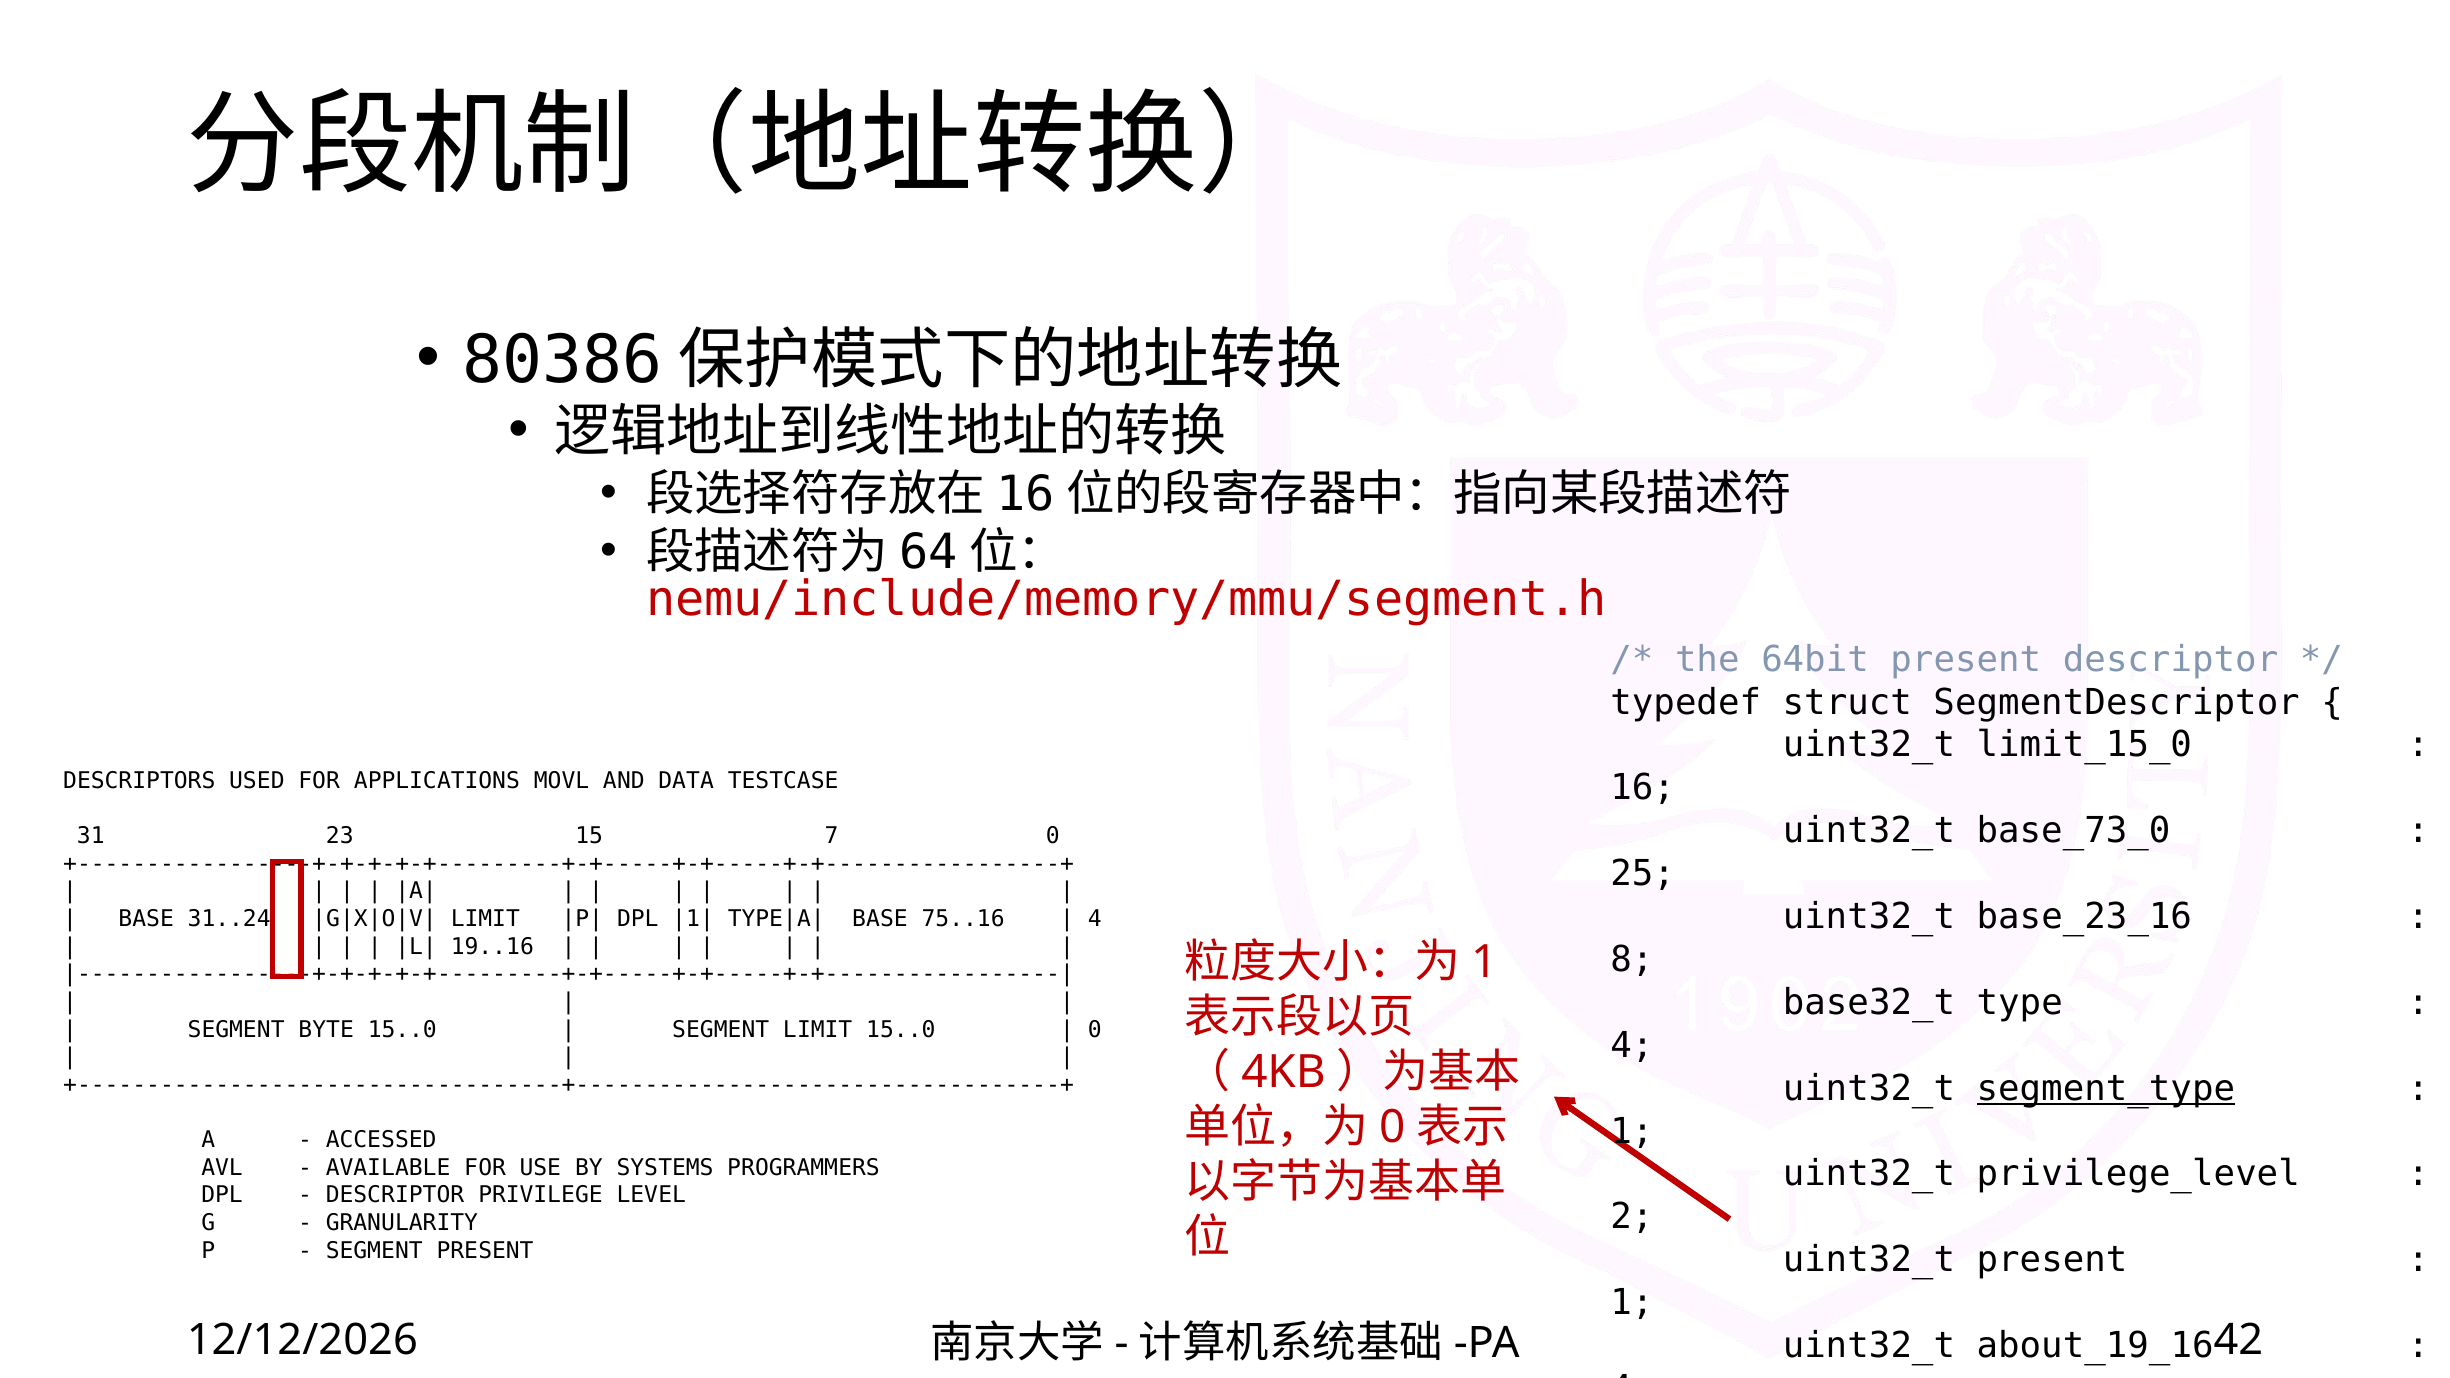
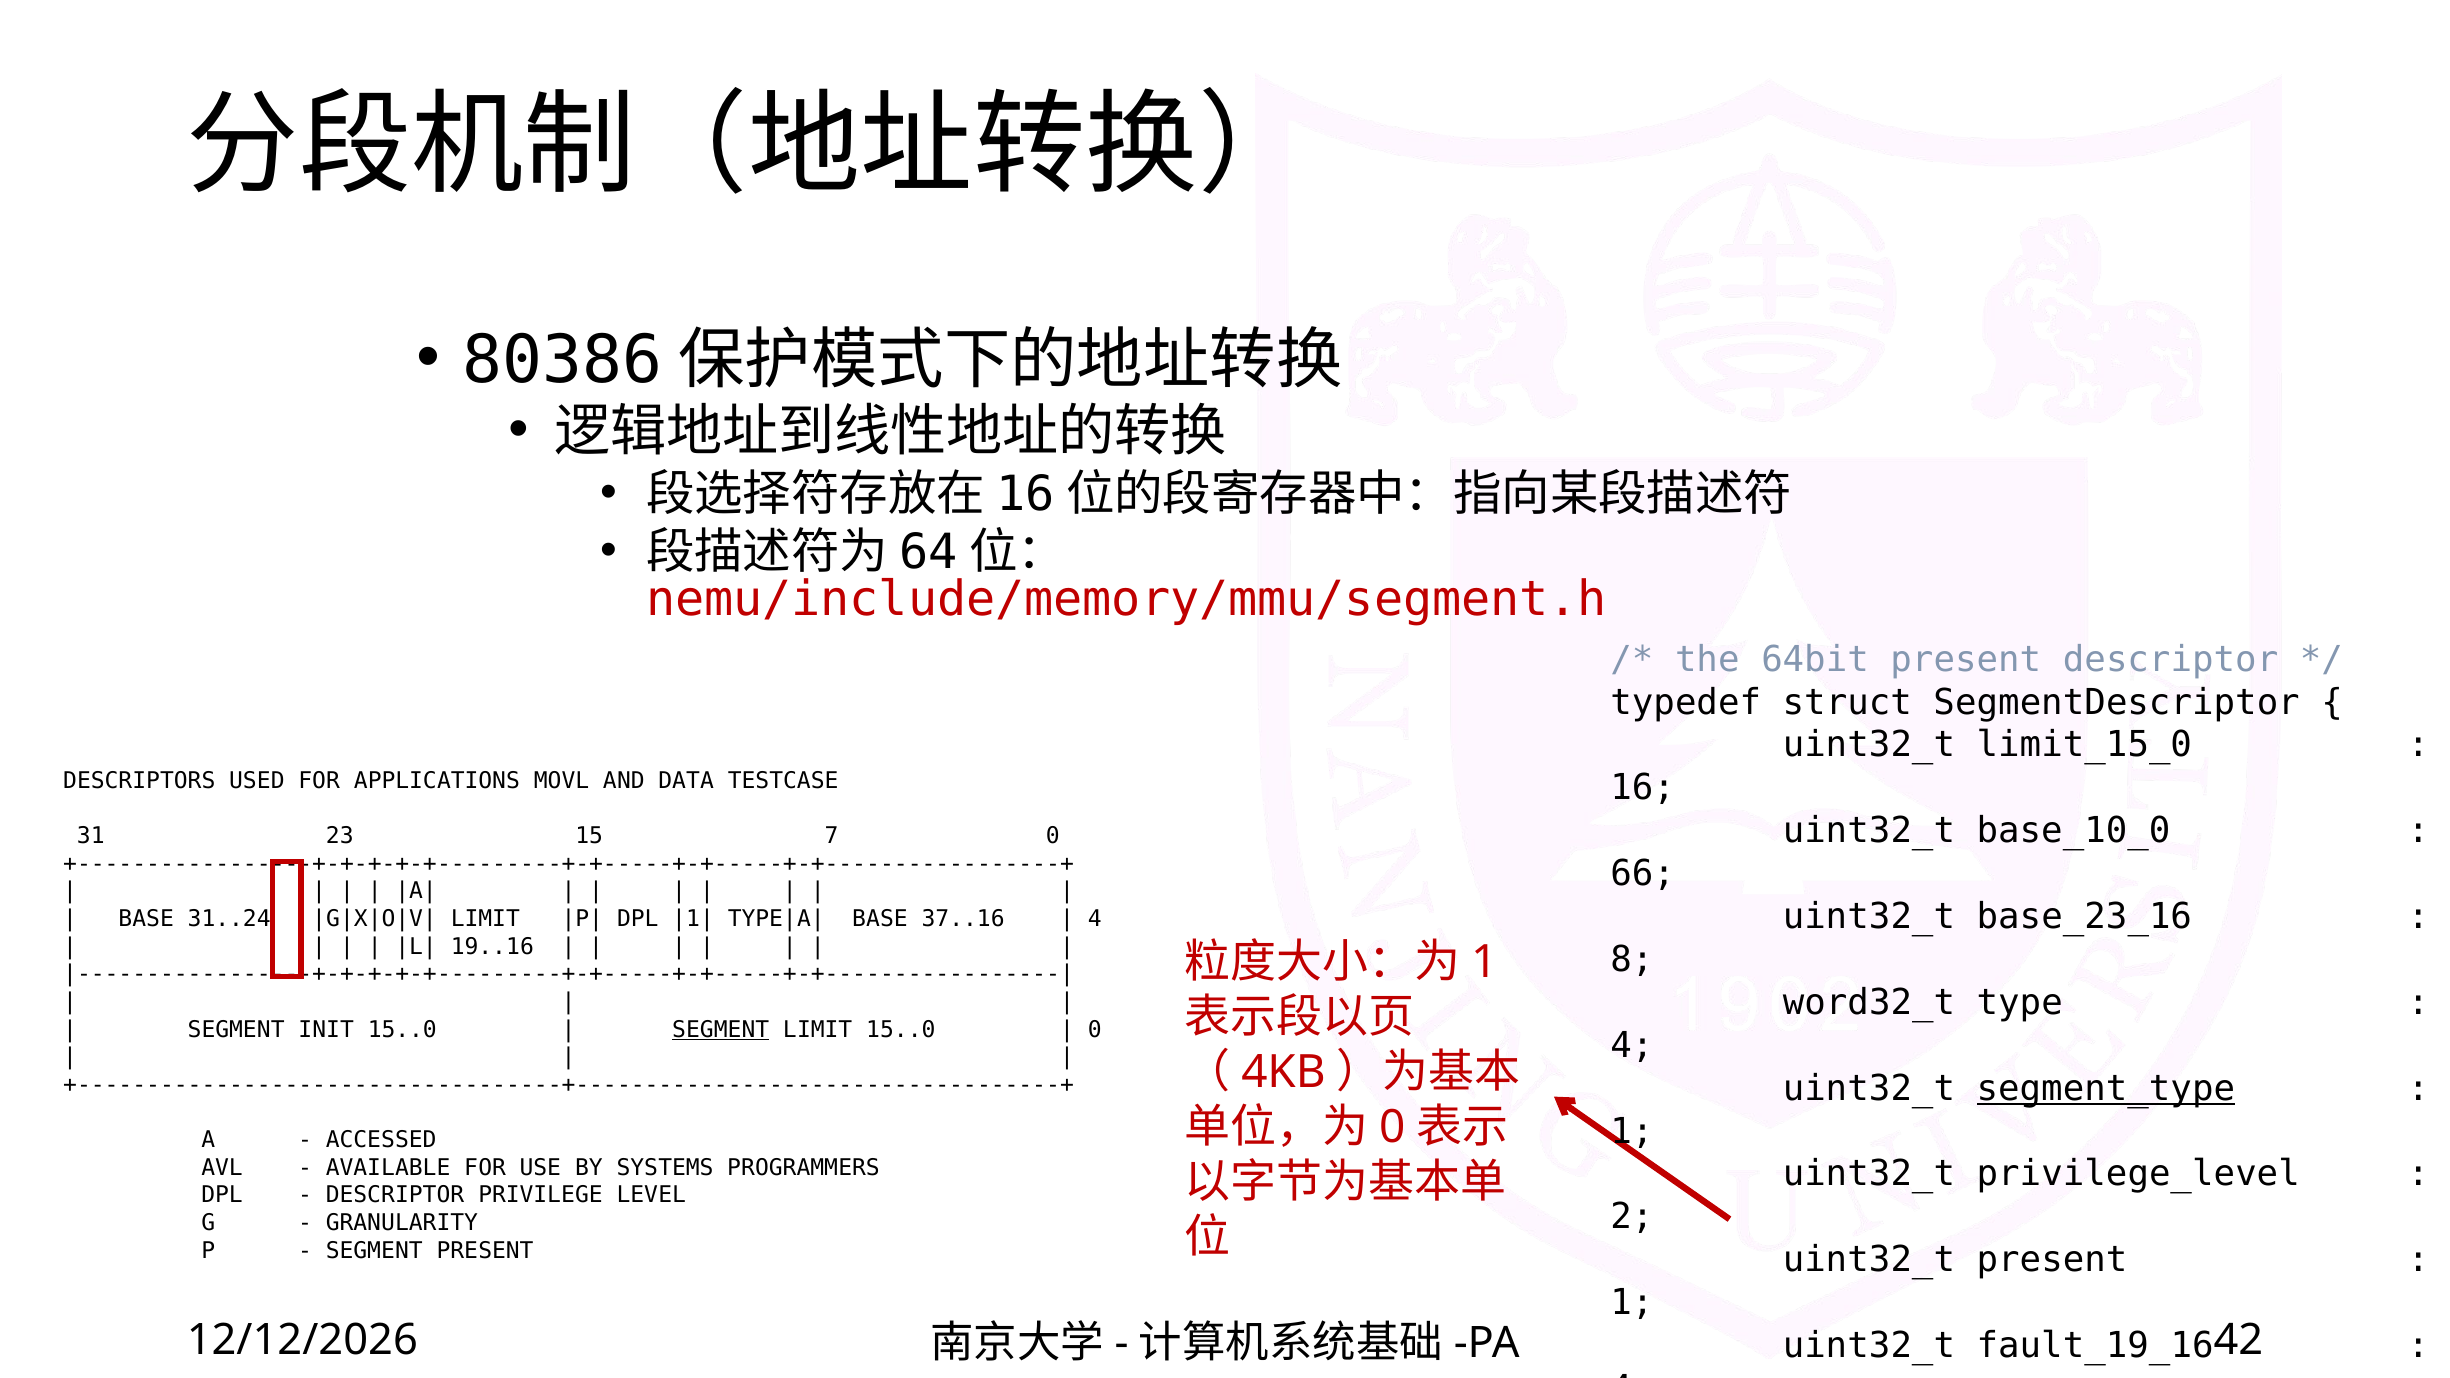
base_73_0: base_73_0 -> base_10_0
25: 25 -> 66
75..16: 75..16 -> 37..16
base32_t: base32_t -> word32_t
BYTE: BYTE -> INIT
SEGMENT at (721, 1030) underline: none -> present
about_19_16: about_19_16 -> fault_19_16
